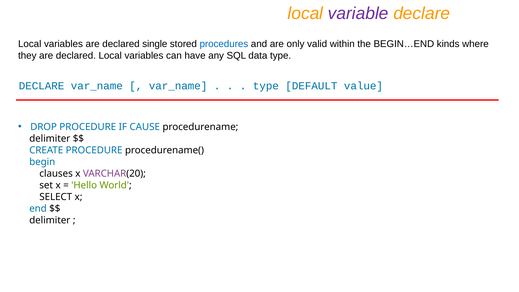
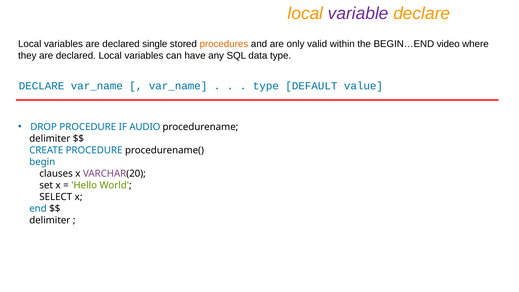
procedures colour: blue -> orange
kinds: kinds -> video
CAUSE: CAUSE -> AUDIO
